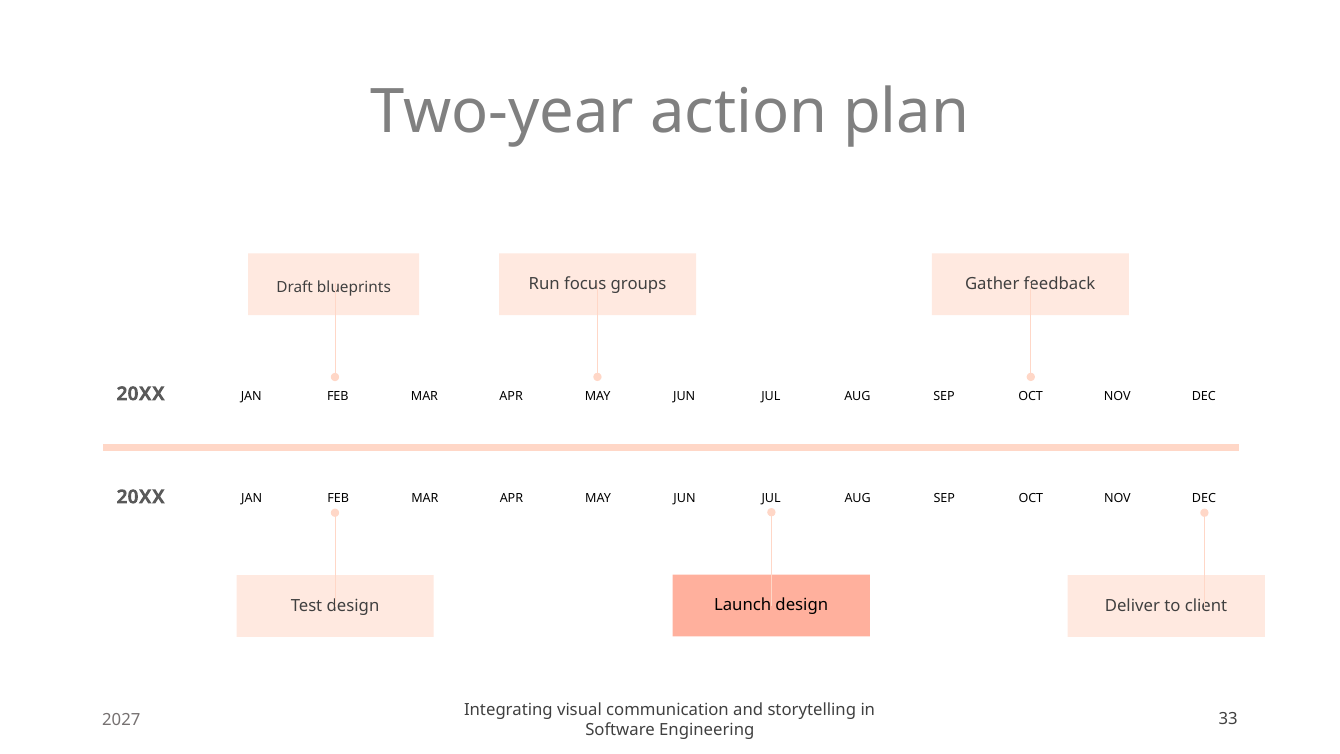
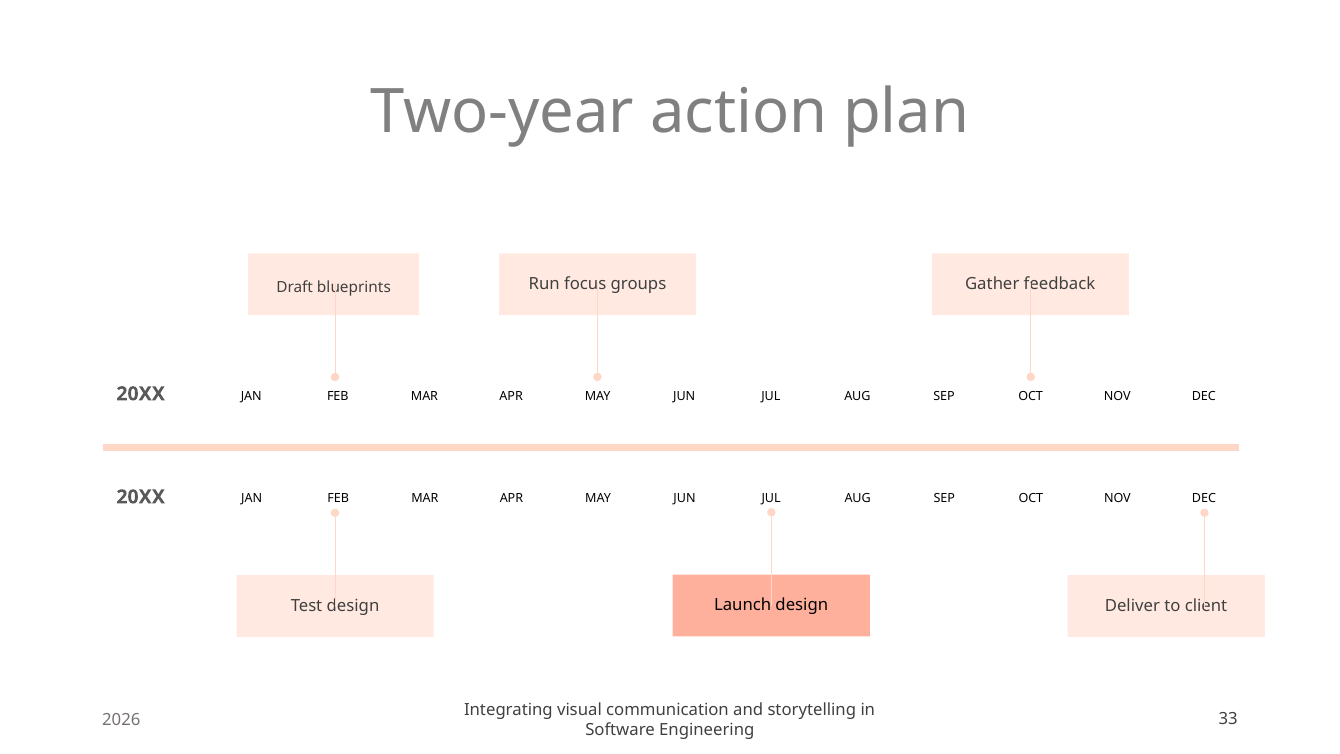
2027: 2027 -> 2026
